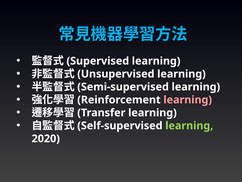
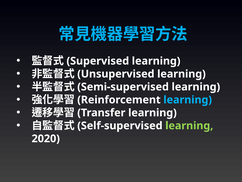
learning at (188, 100) colour: pink -> light blue
